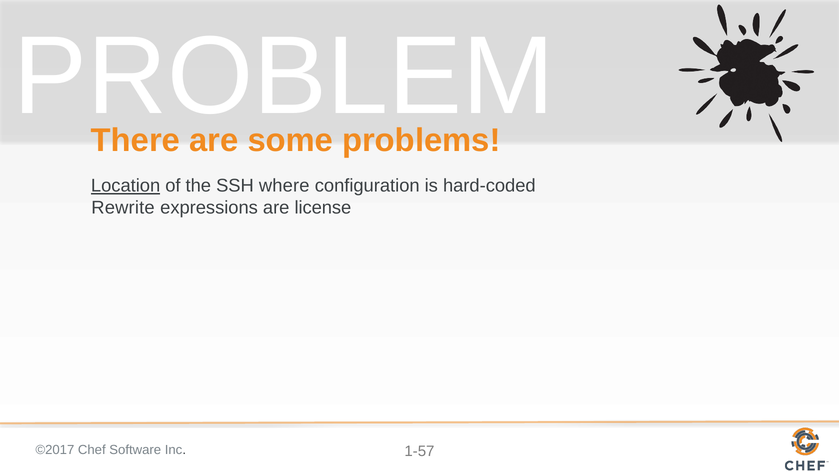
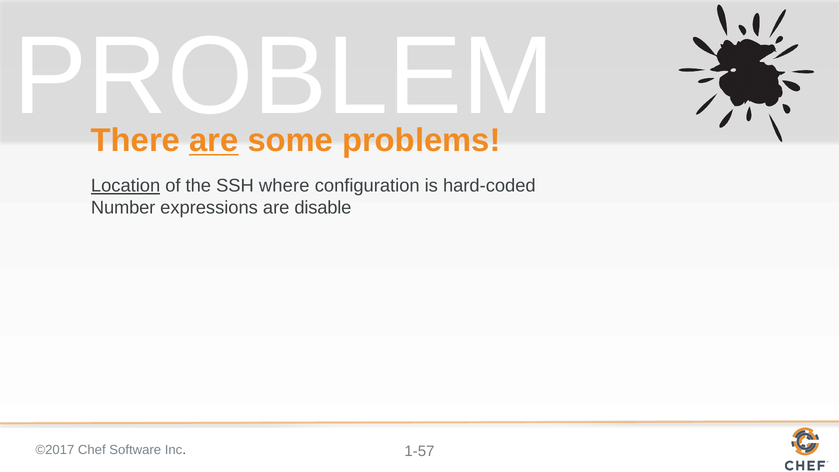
are at (214, 141) underline: none -> present
Rewrite: Rewrite -> Number
license: license -> disable
